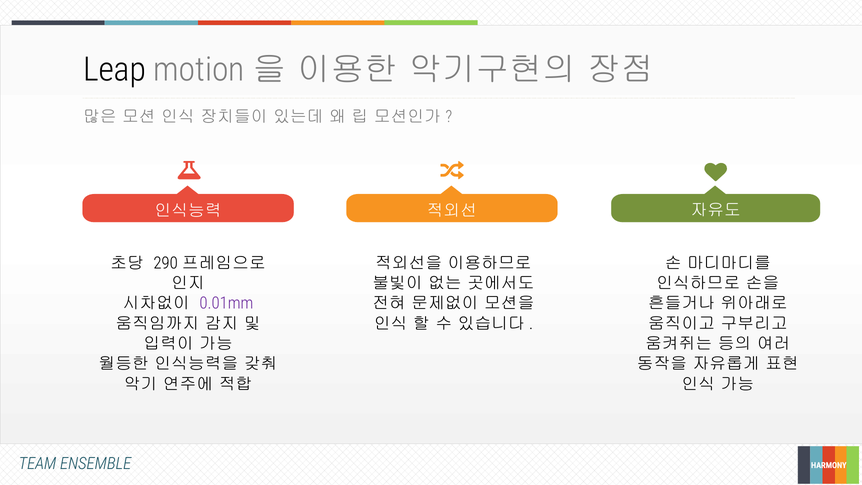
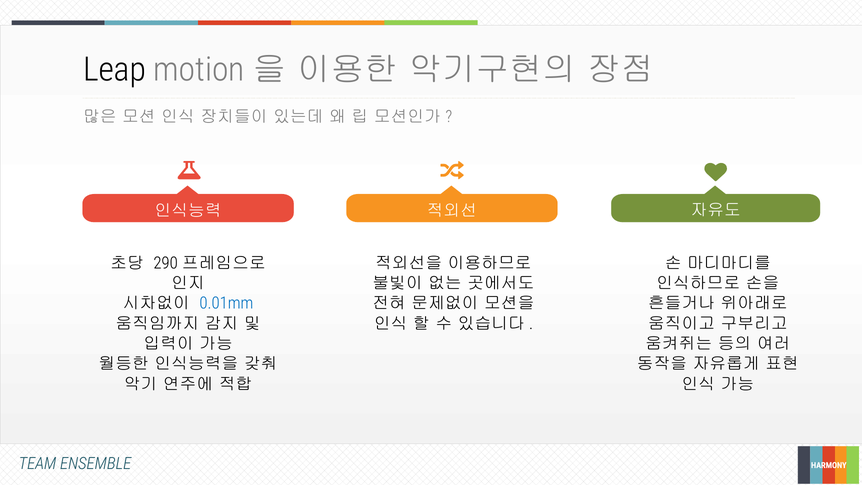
0.01mm colour: purple -> blue
